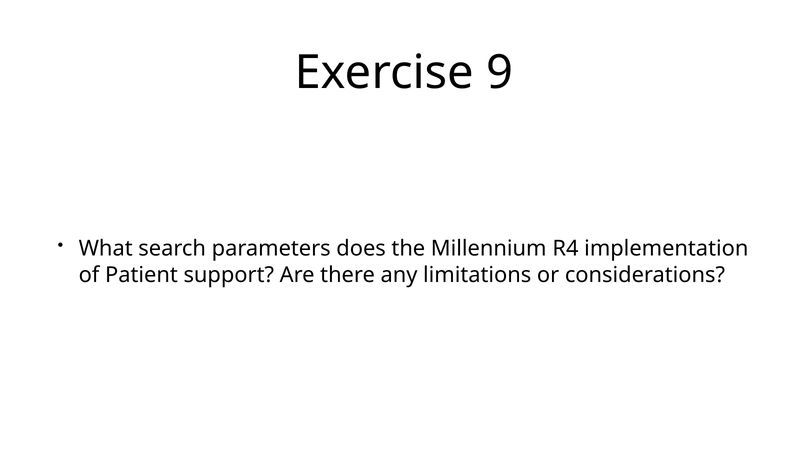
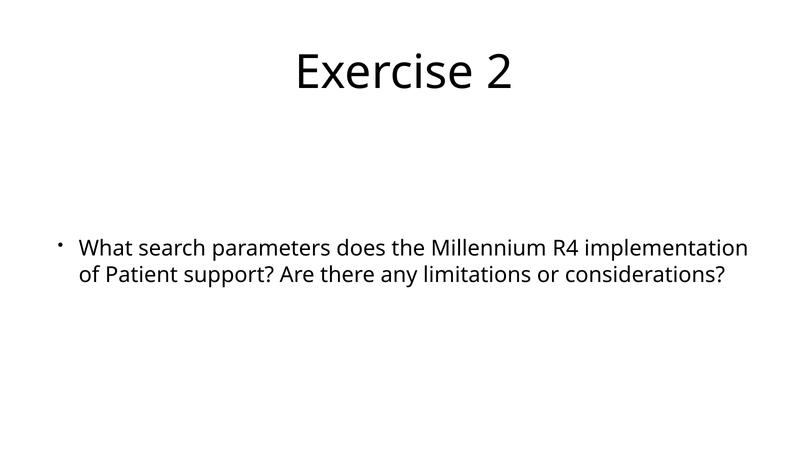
9: 9 -> 2
